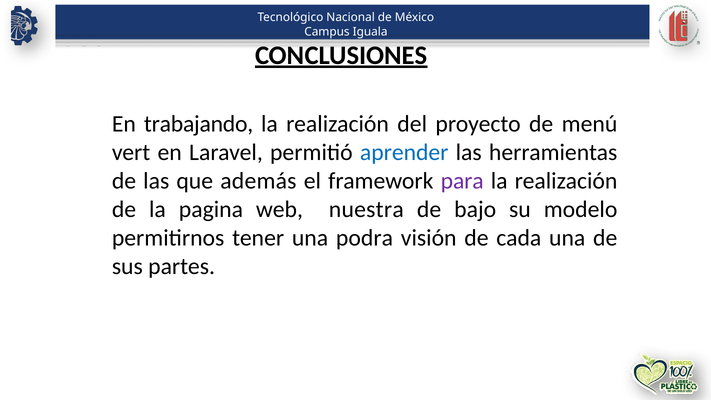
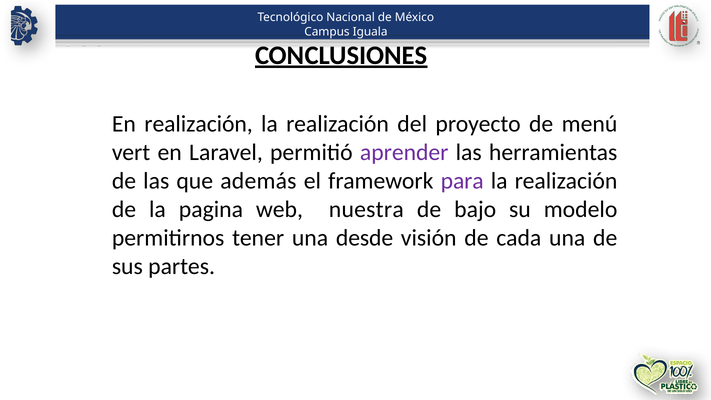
En trabajando: trabajando -> realización
aprender colour: blue -> purple
podra: podra -> desde
